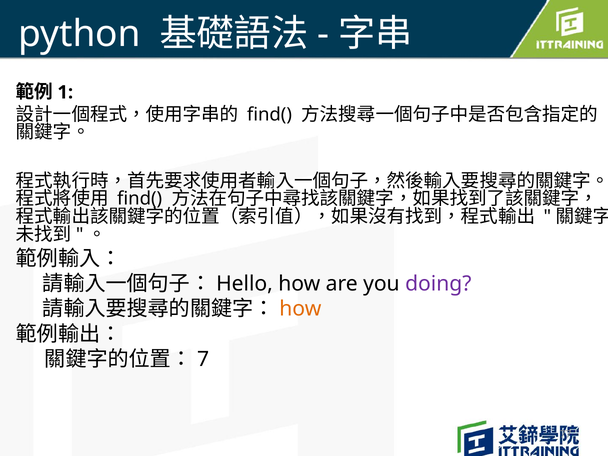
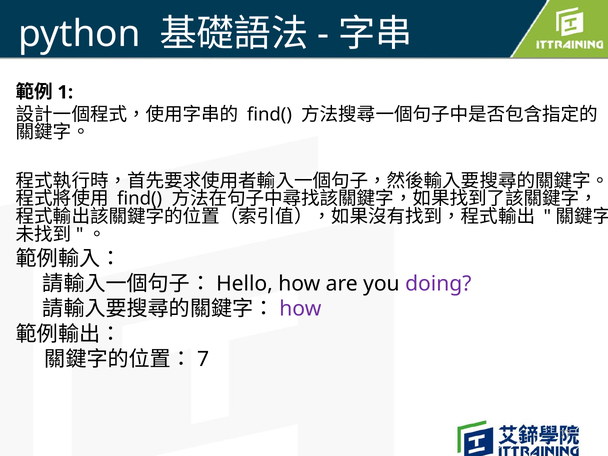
how at (300, 309) colour: orange -> purple
